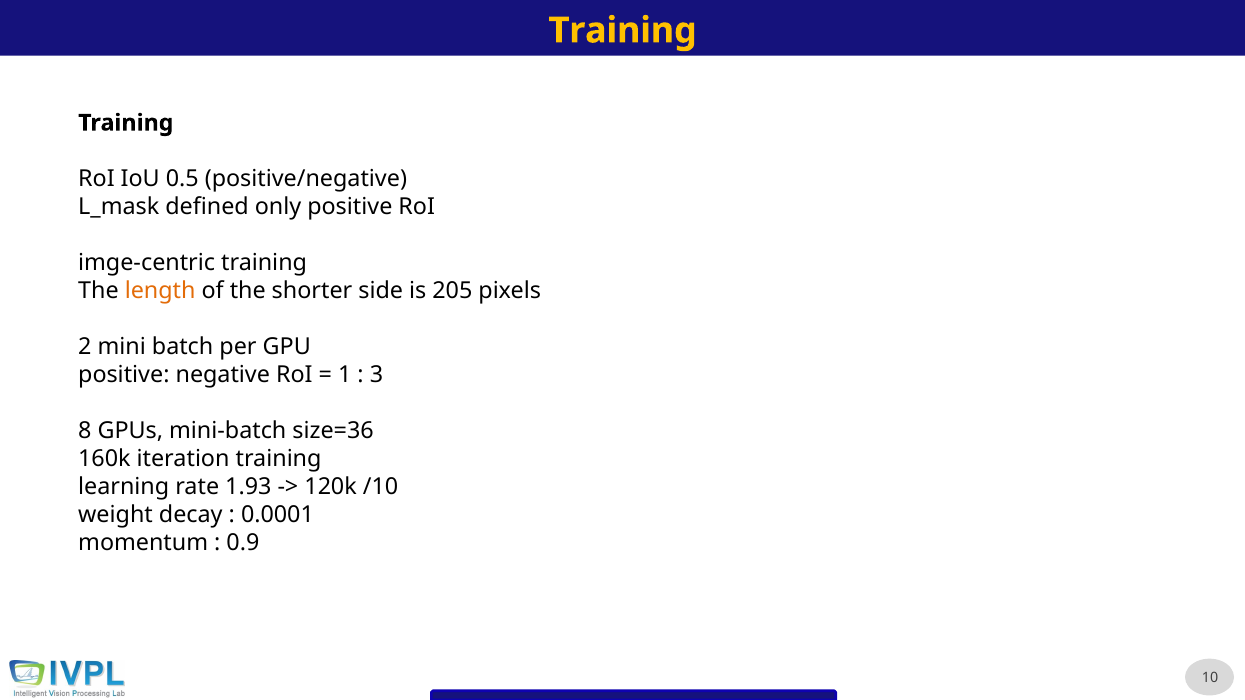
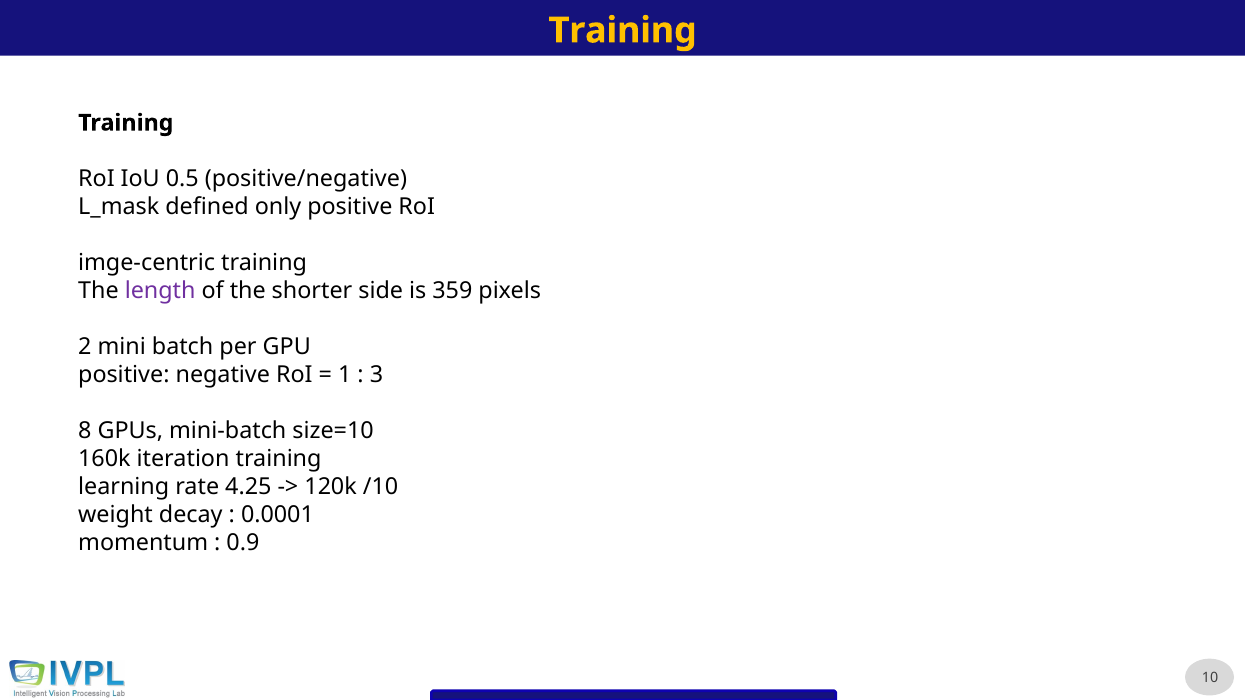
length colour: orange -> purple
205: 205 -> 359
size=36: size=36 -> size=10
1.93: 1.93 -> 4.25
